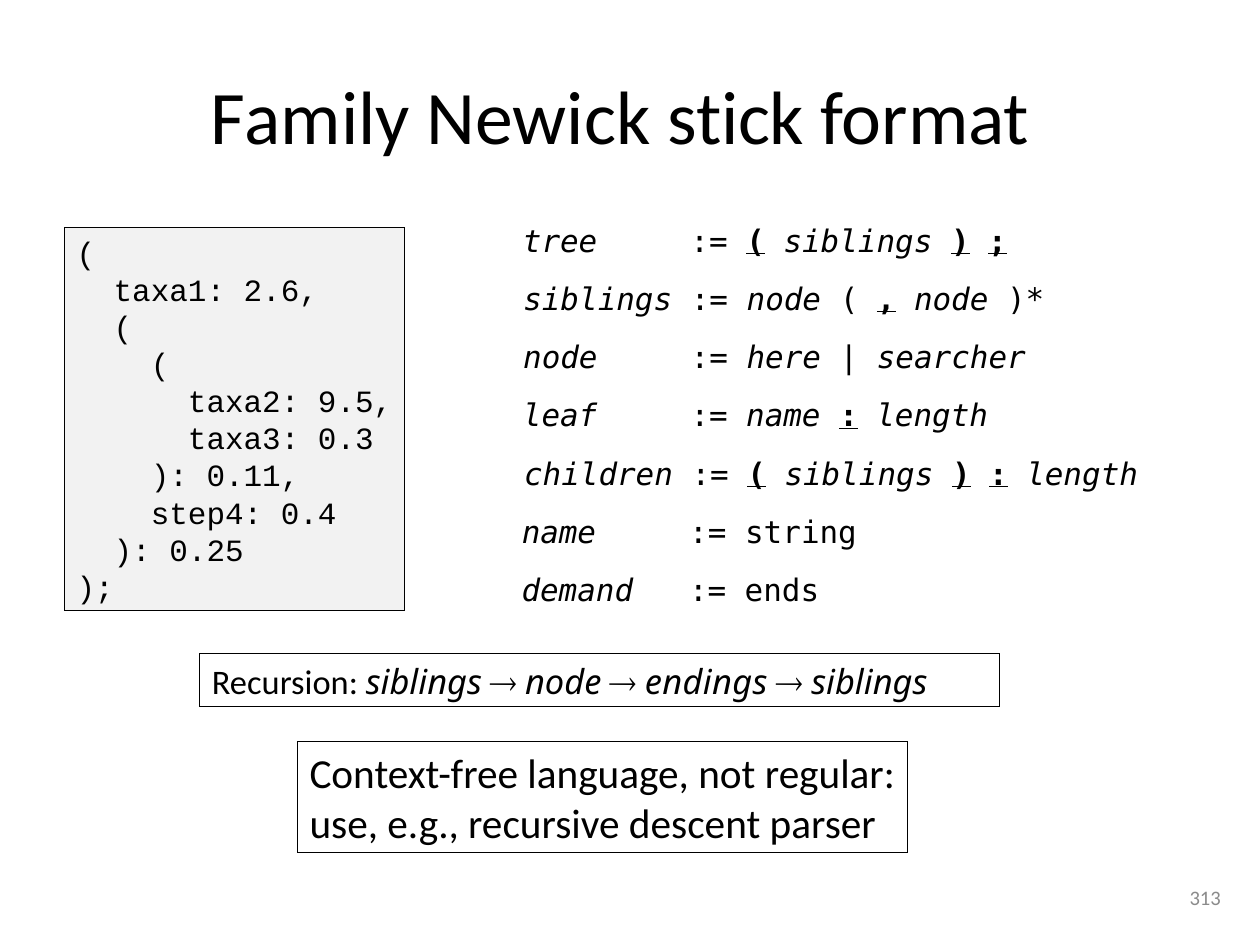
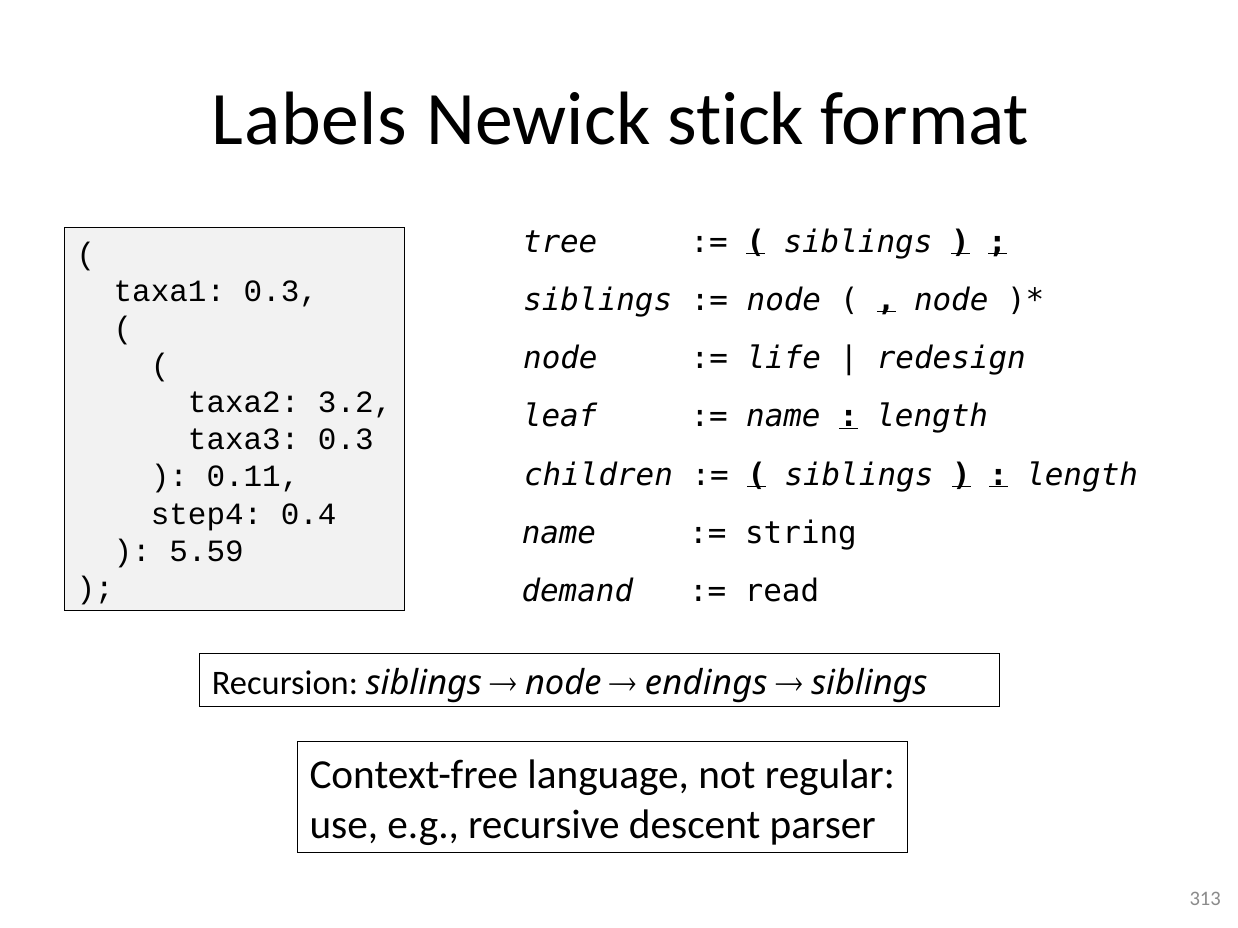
Family: Family -> Labels
taxa1 2.6: 2.6 -> 0.3
here: here -> life
searcher: searcher -> redesign
9.5: 9.5 -> 3.2
0.25: 0.25 -> 5.59
ends: ends -> read
